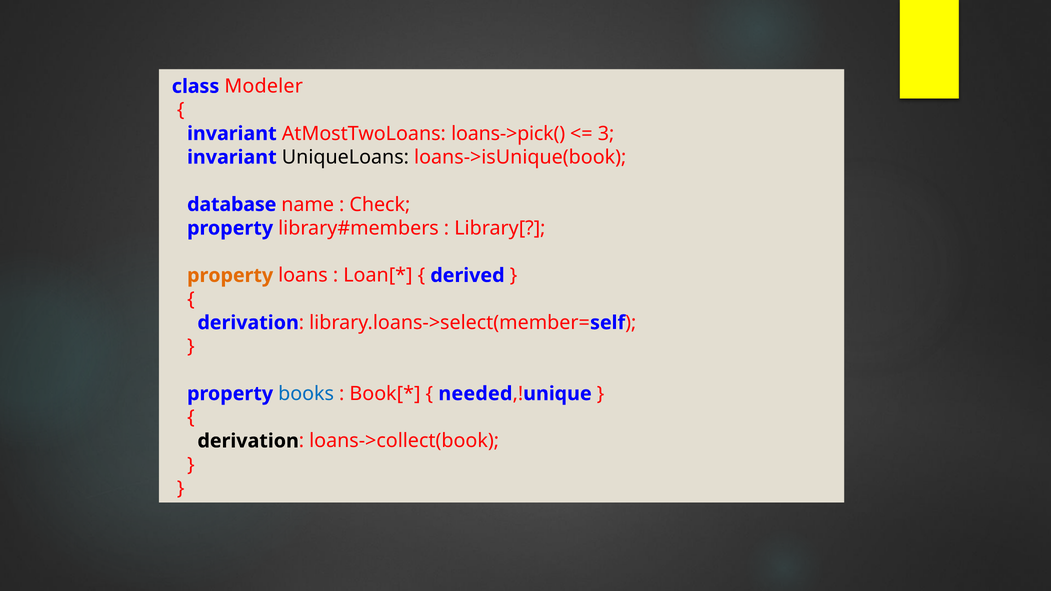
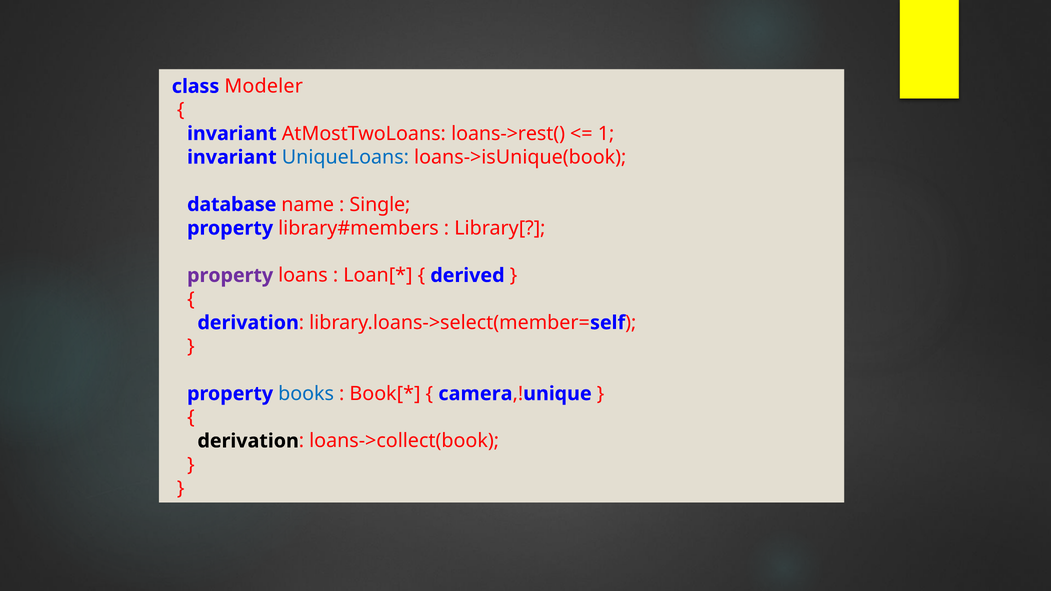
loans->pick(: loans->pick( -> loans->rest(
3: 3 -> 1
UniqueLoans colour: black -> blue
Check: Check -> Single
property at (230, 276) colour: orange -> purple
needed: needed -> camera
